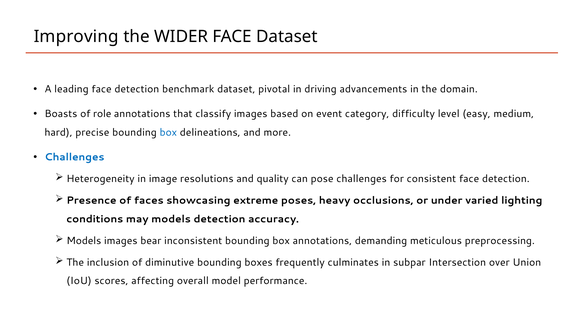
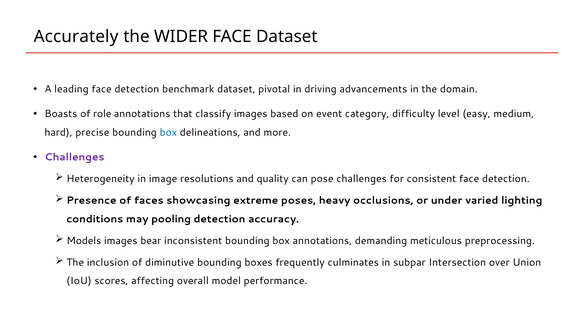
Improving: Improving -> Accurately
Challenges at (74, 157) colour: blue -> purple
may models: models -> pooling
